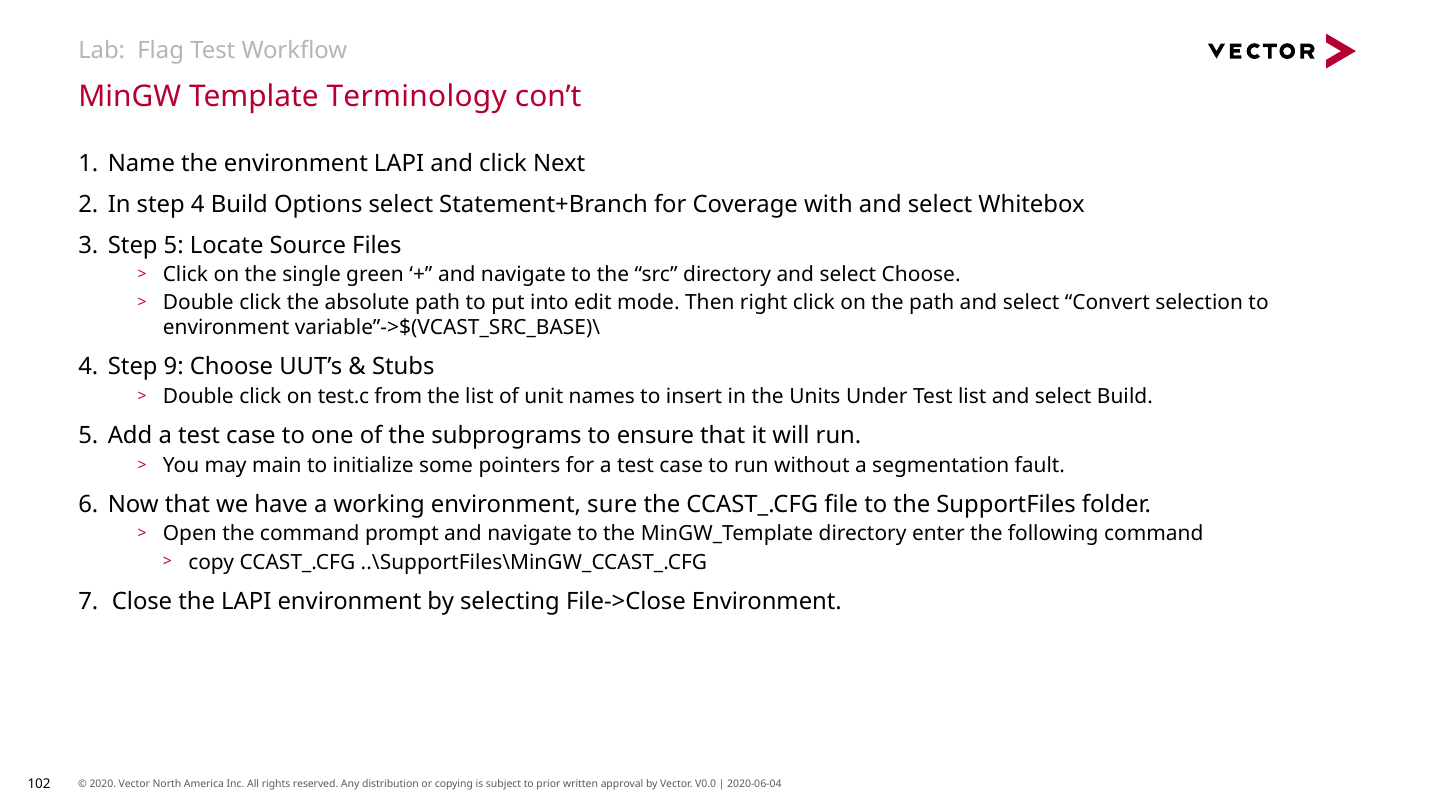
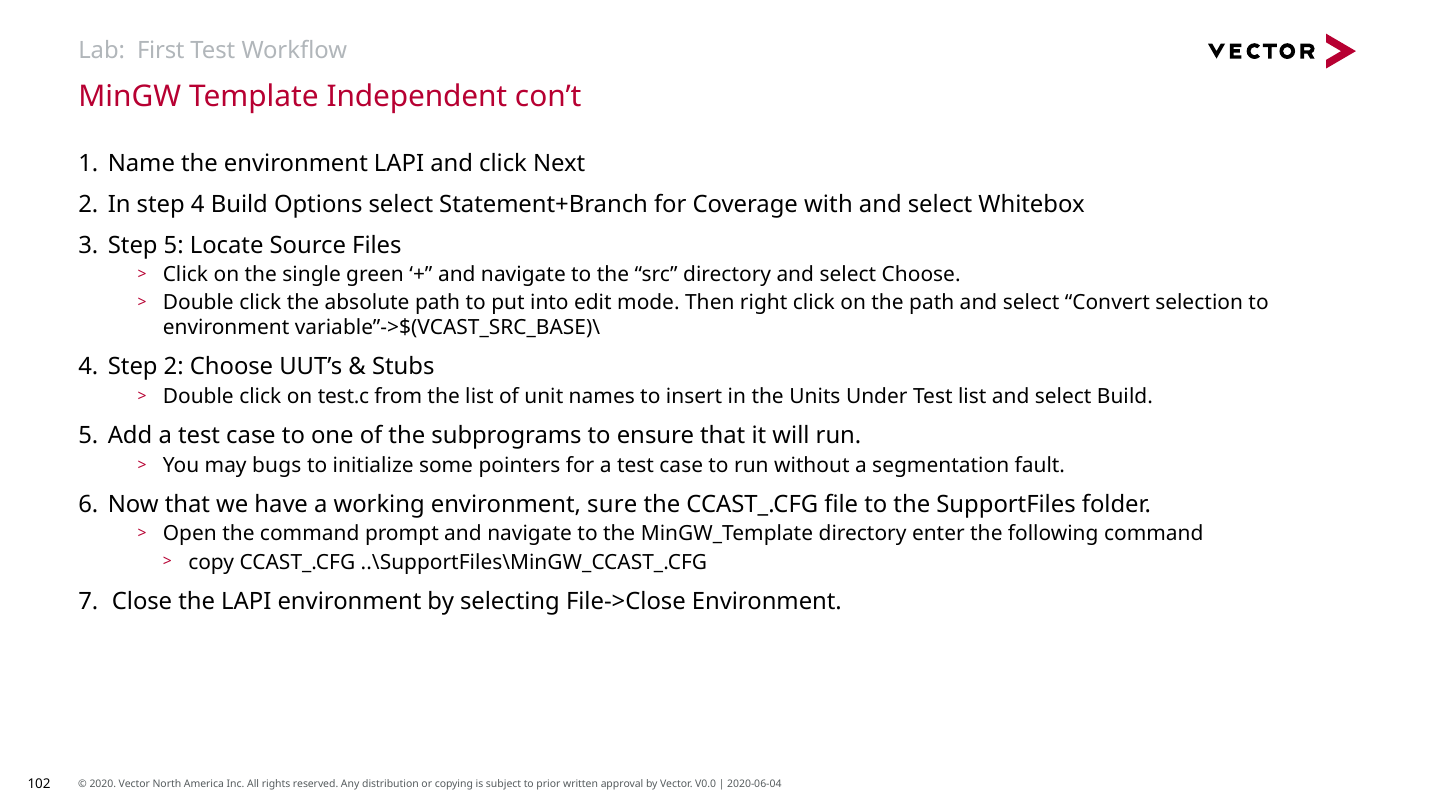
Flag: Flag -> First
Terminology: Terminology -> Independent
Step 9: 9 -> 2
main: main -> bugs
